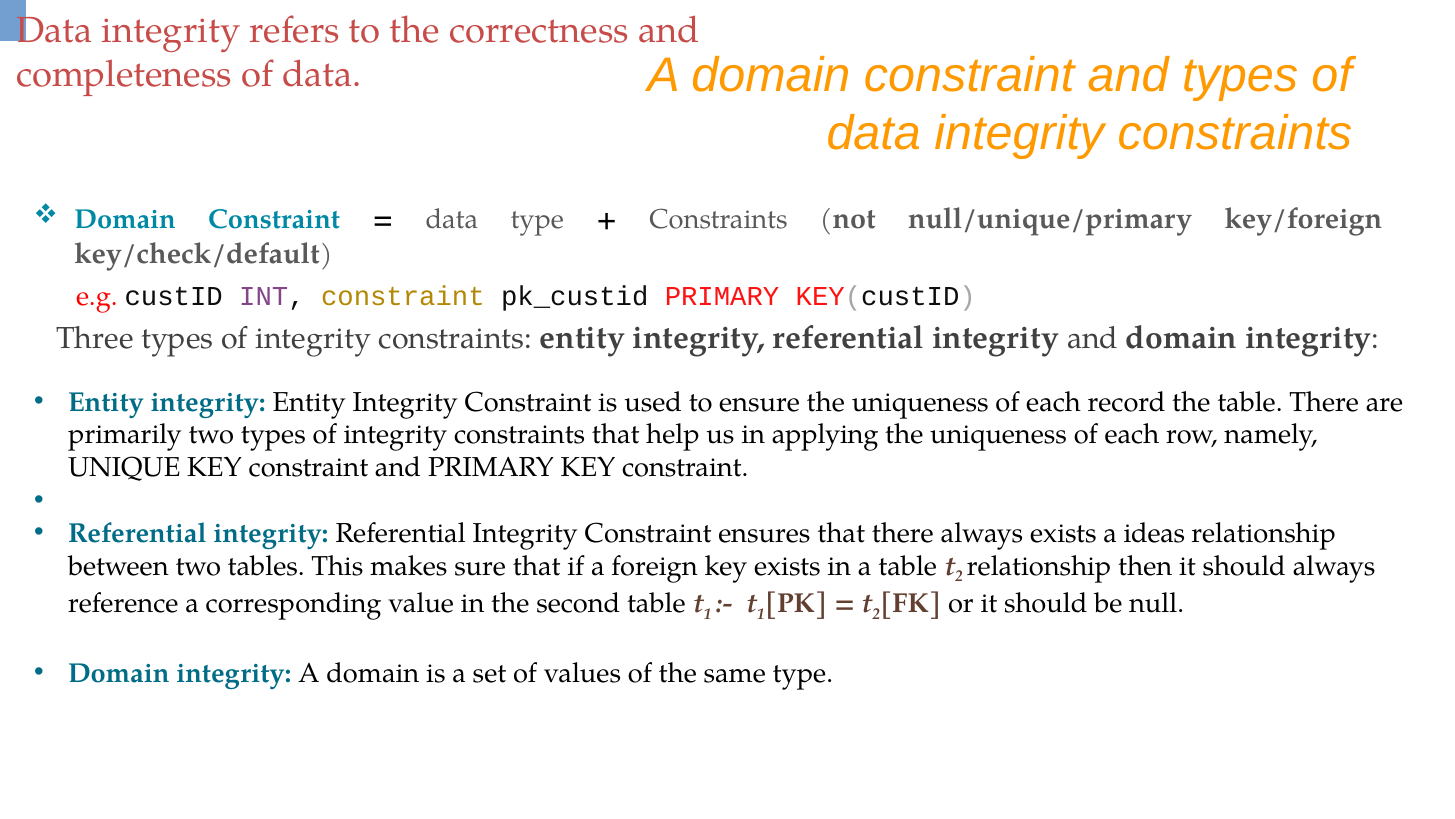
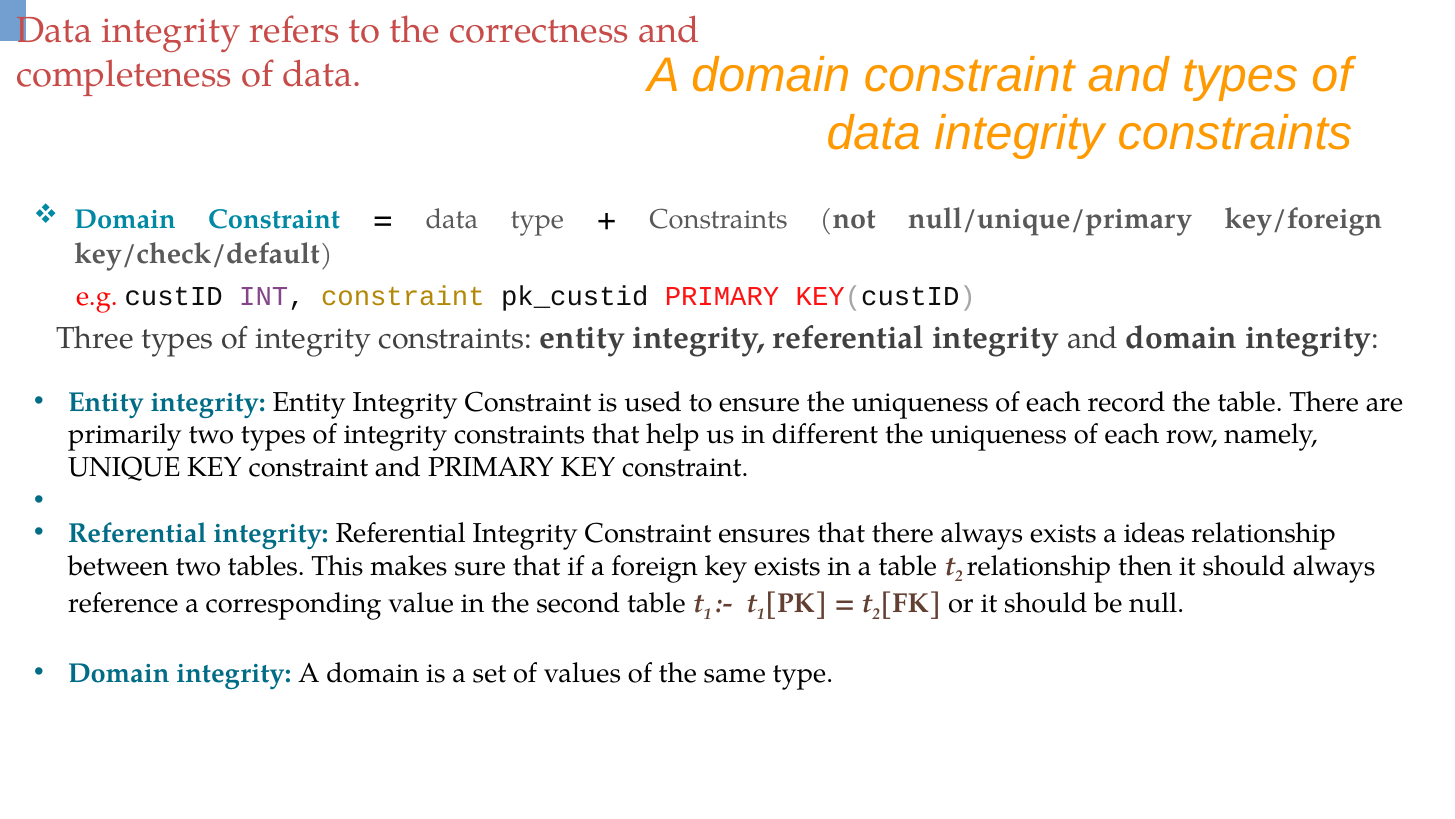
applying: applying -> different
